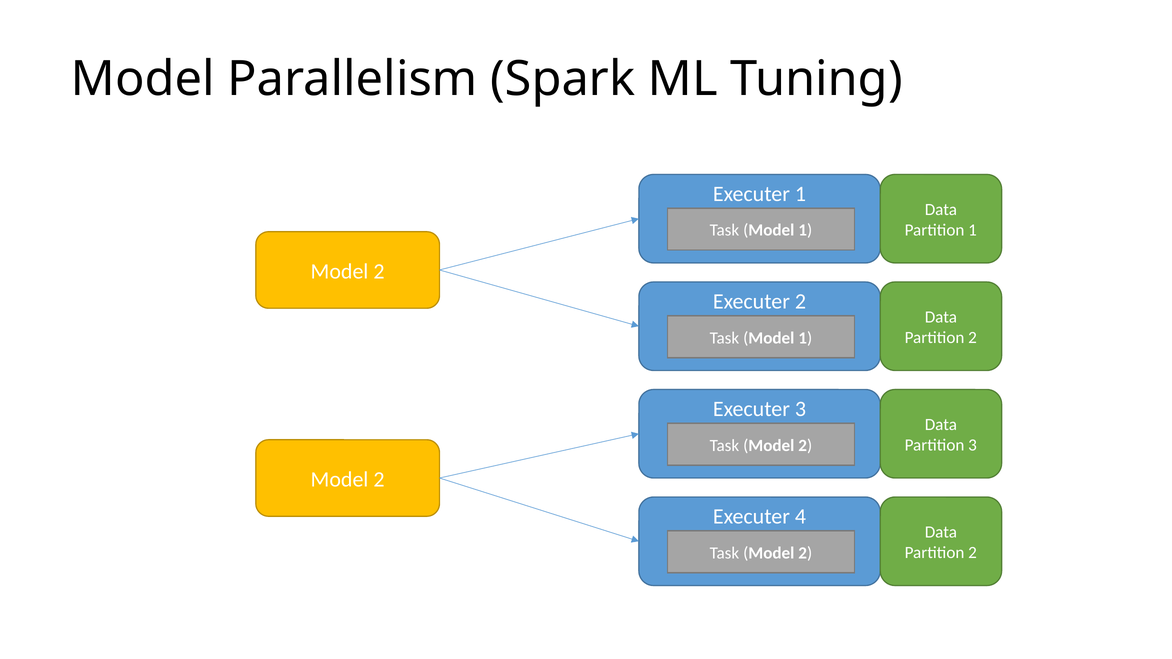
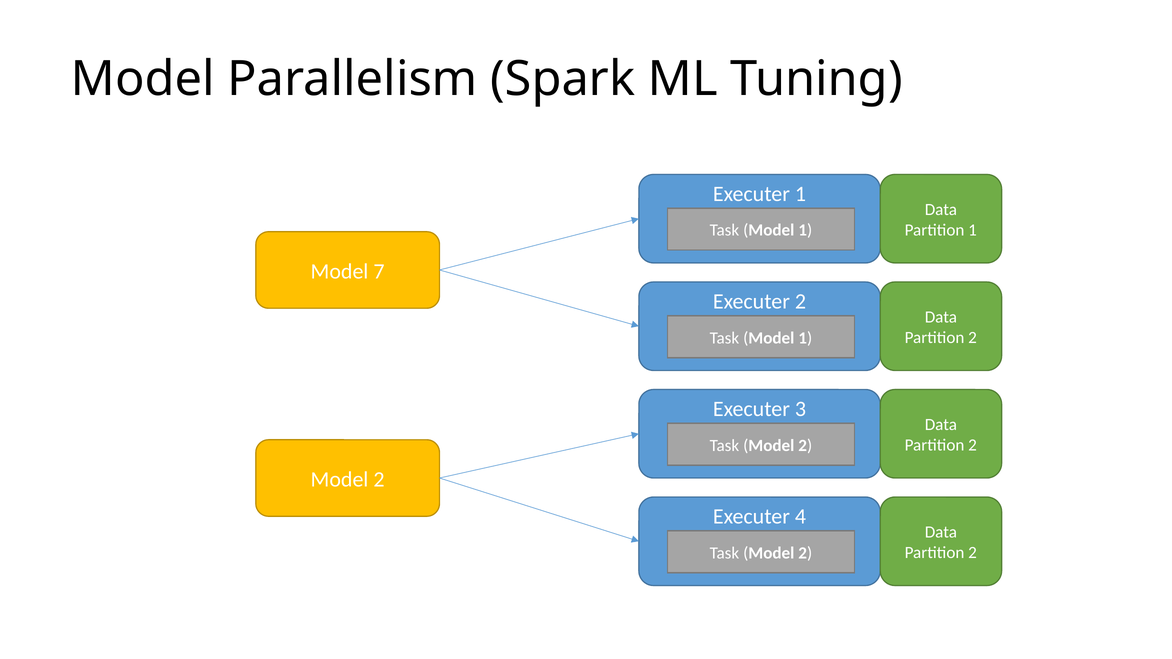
2 at (379, 272): 2 -> 7
3 at (973, 445): 3 -> 2
